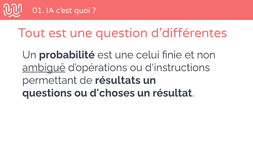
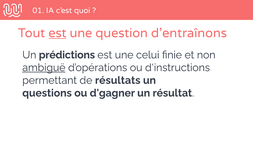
est at (58, 33) underline: none -> present
d’différentes: d’différentes -> d’entraînons
probabilité: probabilité -> prédictions
d'choses: d'choses -> d'gagner
